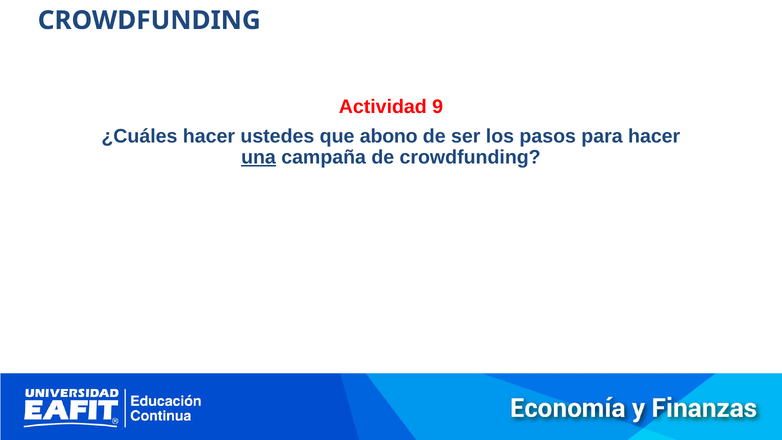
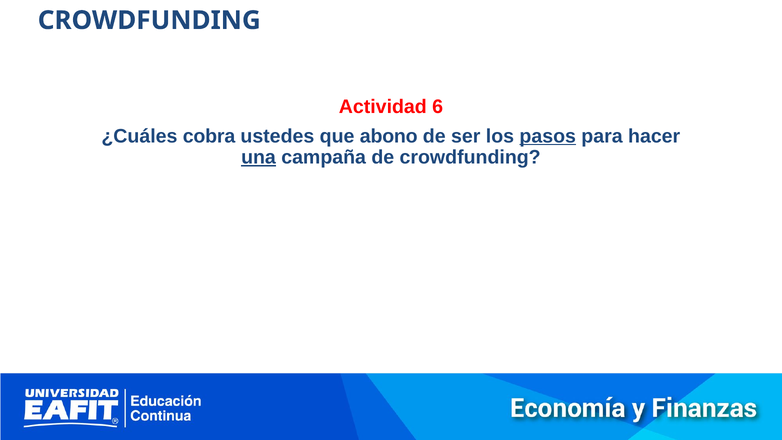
9: 9 -> 6
¿Cuáles hacer: hacer -> cobra
pasos underline: none -> present
